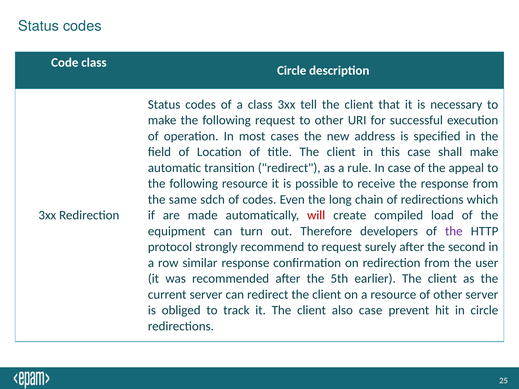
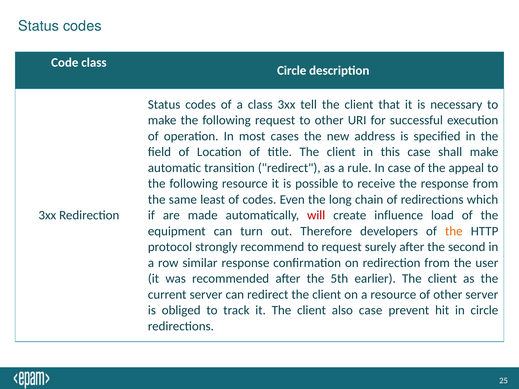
sdch: sdch -> least
compiled: compiled -> influence
the at (454, 231) colour: purple -> orange
